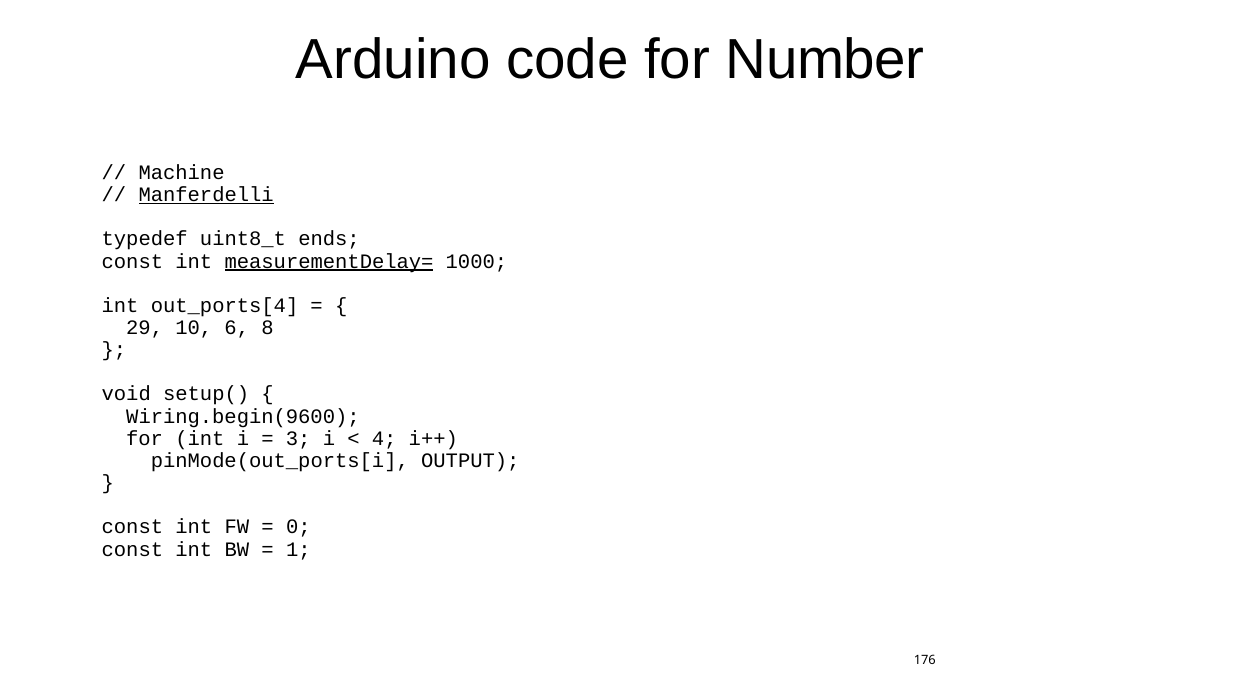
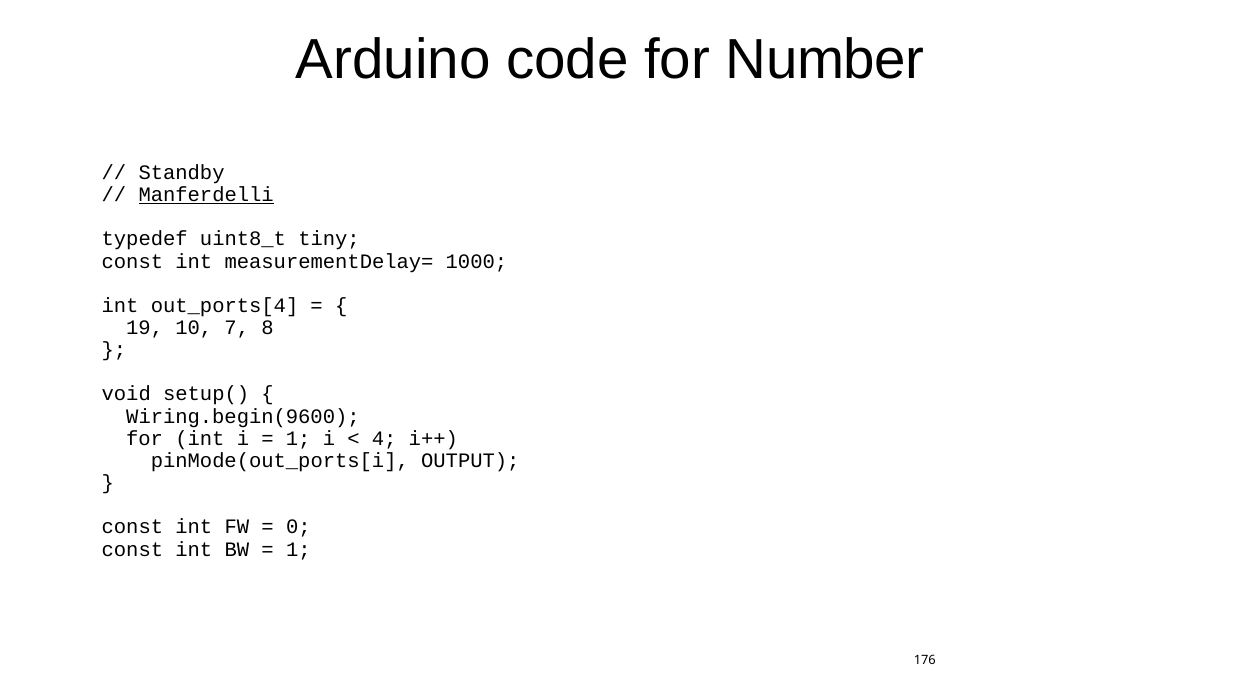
Machine: Machine -> Standby
ends: ends -> tiny
measurementDelay= underline: present -> none
29: 29 -> 19
6: 6 -> 7
3 at (298, 439): 3 -> 1
